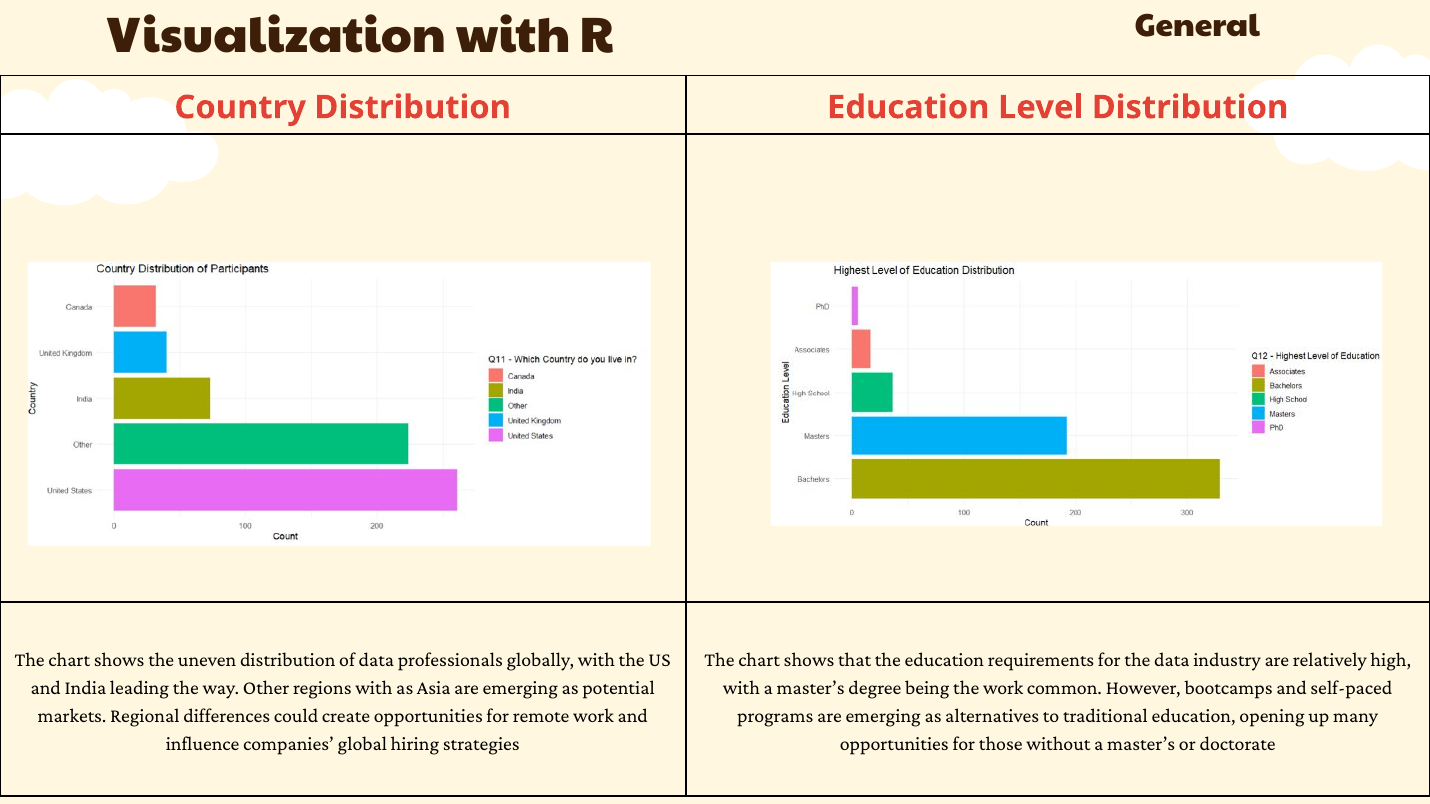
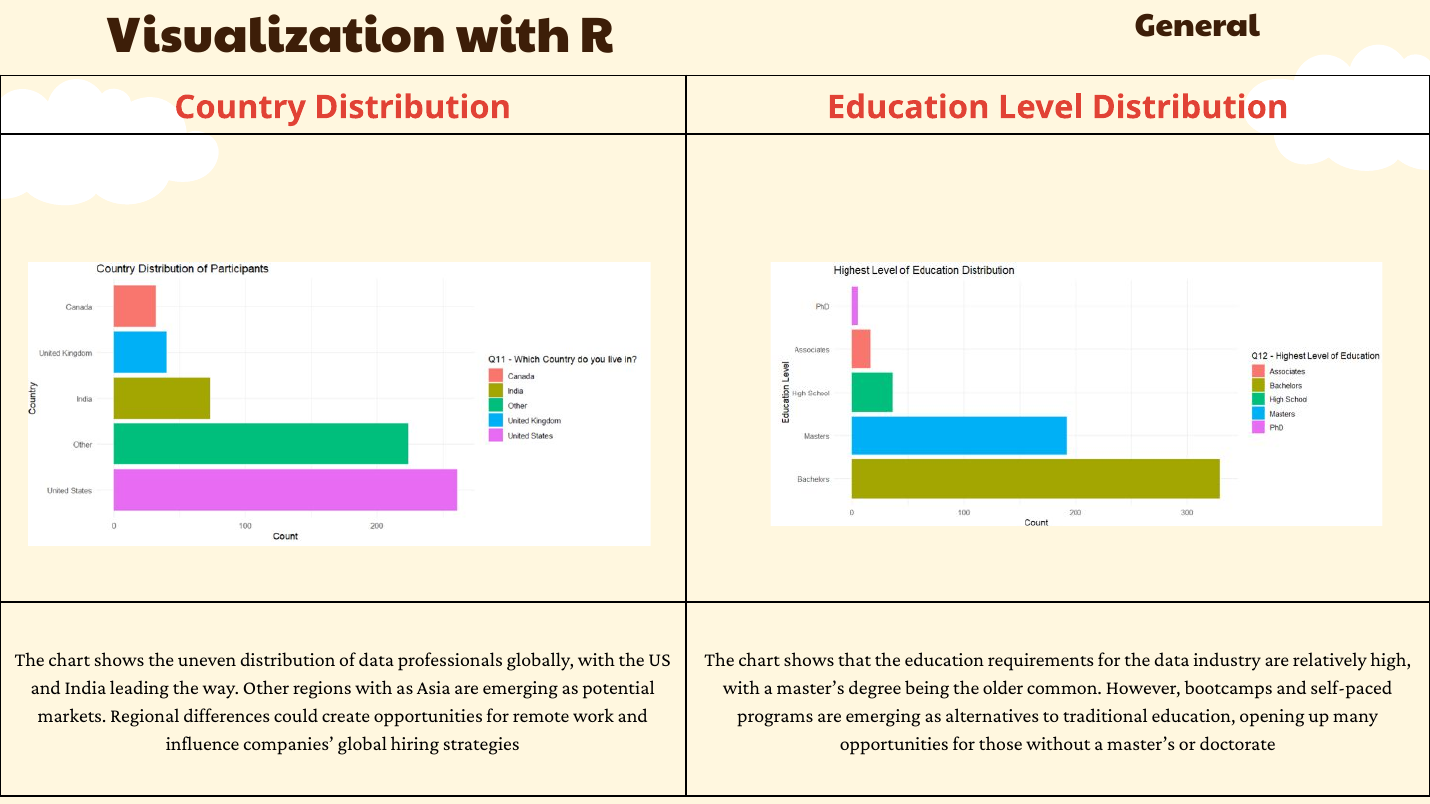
the work: work -> older
